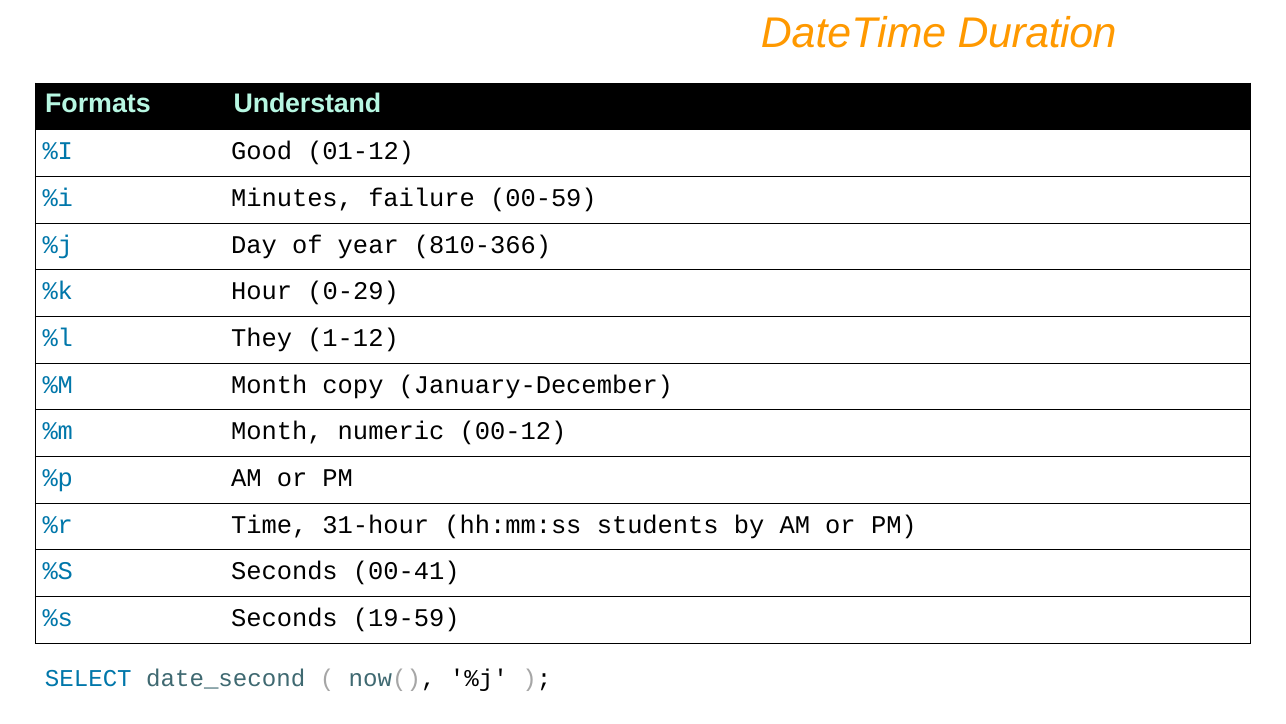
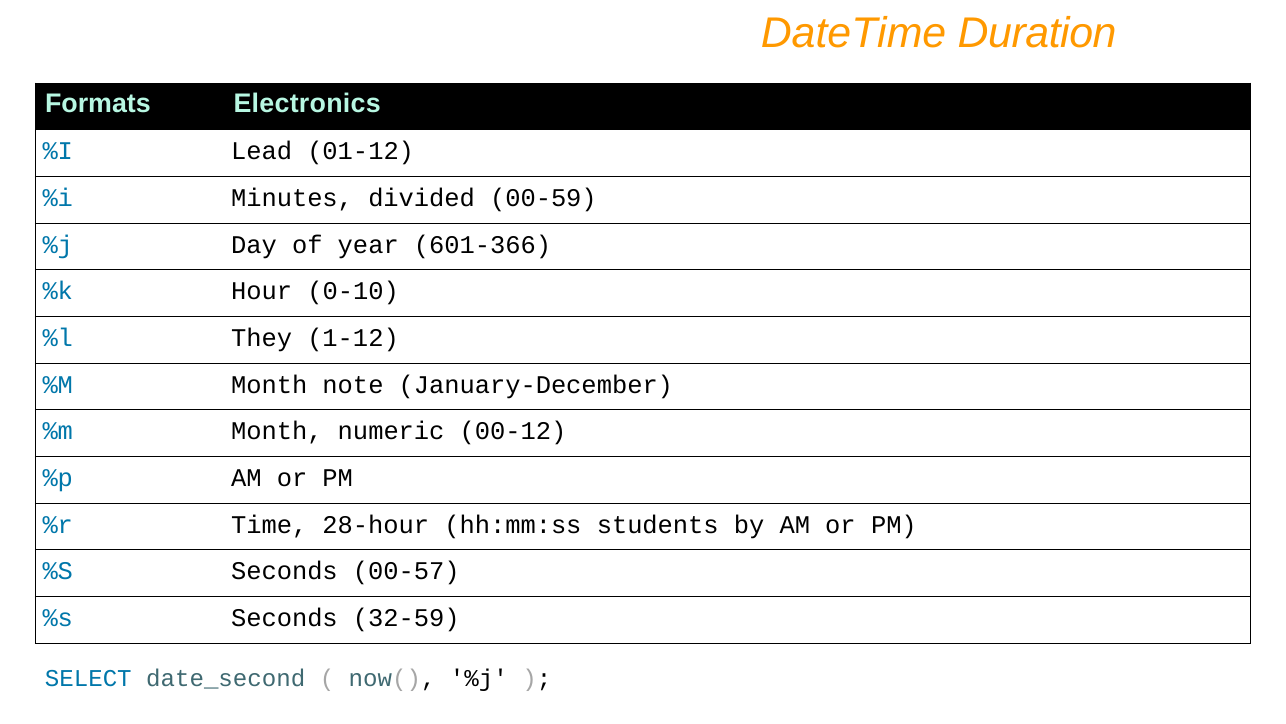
Understand: Understand -> Electronics
Good: Good -> Lead
failure: failure -> divided
810-366: 810-366 -> 601-366
0-29: 0-29 -> 0-10
copy: copy -> note
31-hour: 31-hour -> 28-hour
00-41: 00-41 -> 00-57
19-59: 19-59 -> 32-59
